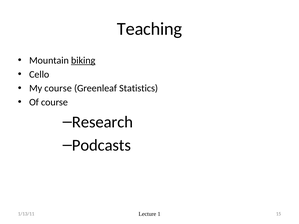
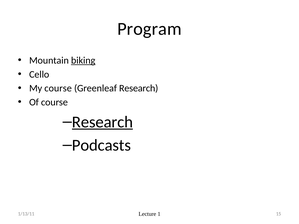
Teaching: Teaching -> Program
Greenleaf Statistics: Statistics -> Research
Research at (102, 122) underline: none -> present
